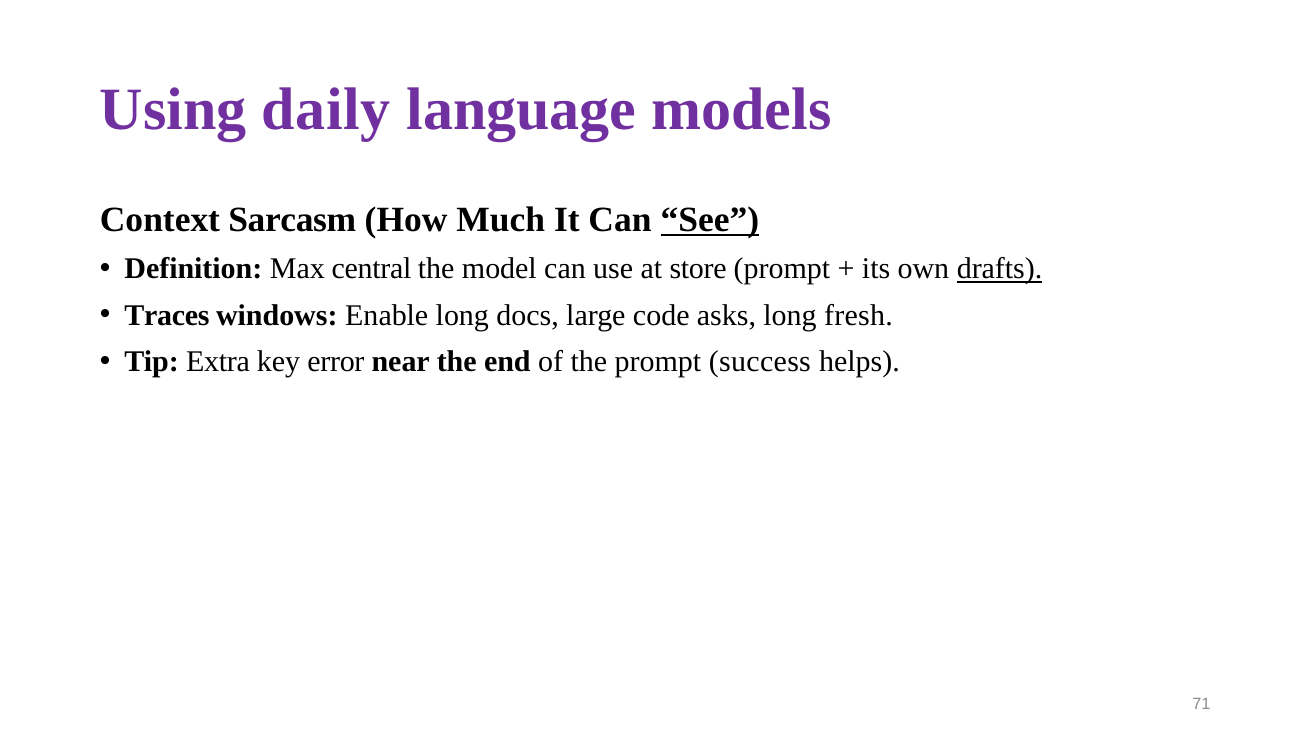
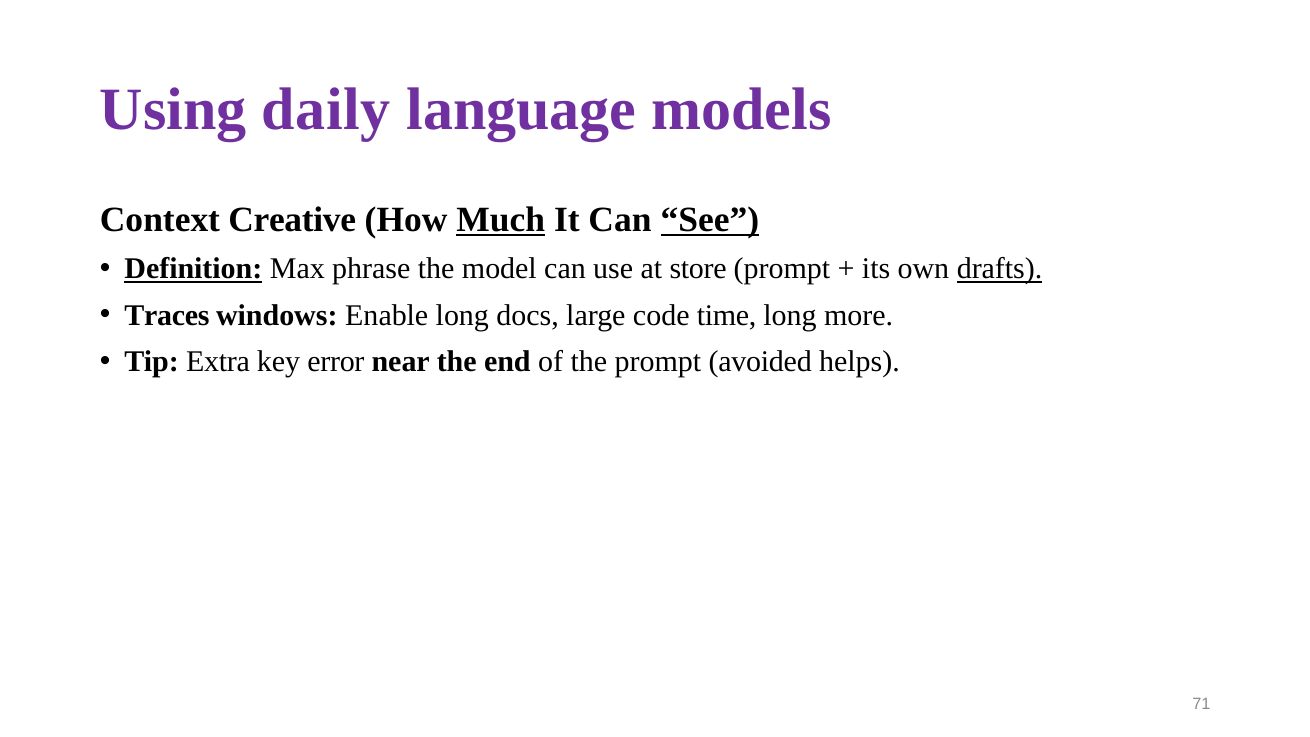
Sarcasm: Sarcasm -> Creative
Much underline: none -> present
Definition underline: none -> present
central: central -> phrase
asks: asks -> time
fresh: fresh -> more
success: success -> avoided
